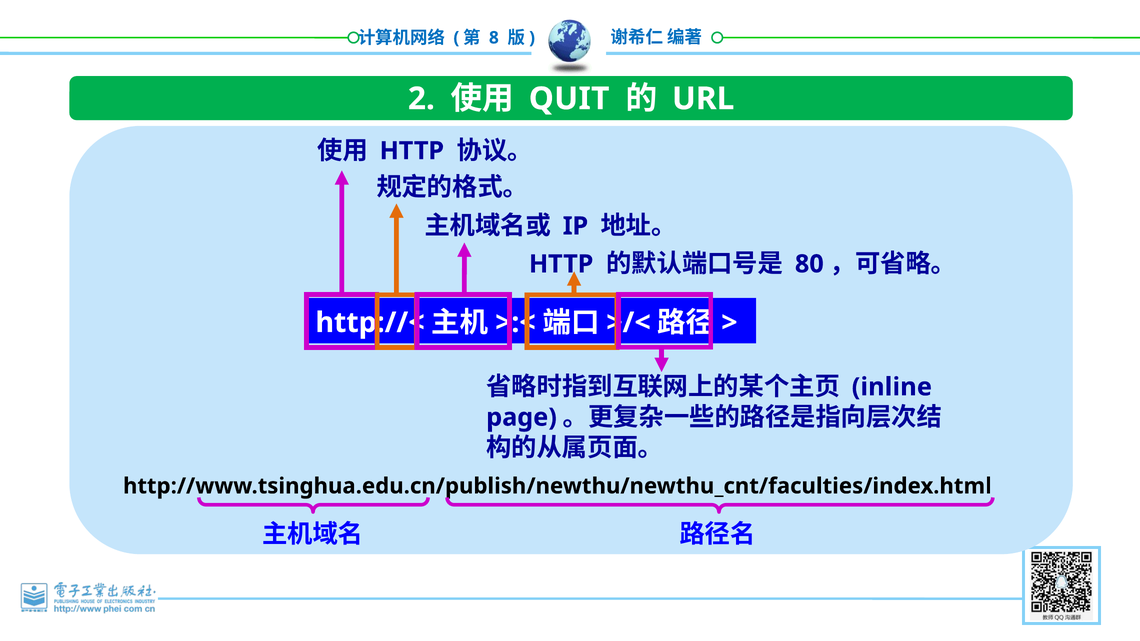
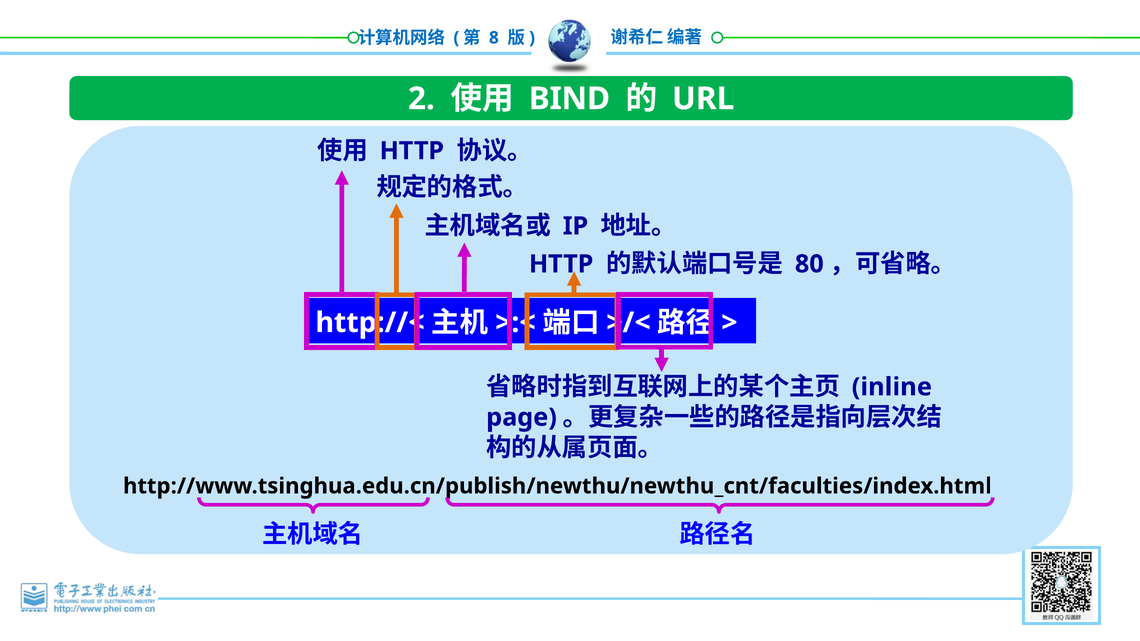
QUIT: QUIT -> BIND
